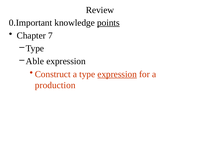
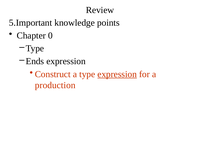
0.Important: 0.Important -> 5.Important
points underline: present -> none
7: 7 -> 0
Able: Able -> Ends
